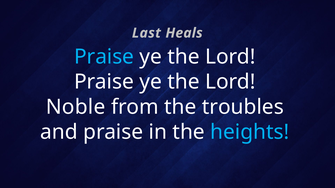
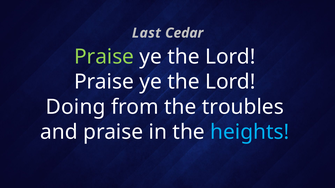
Heals: Heals -> Cedar
Praise at (104, 57) colour: light blue -> light green
Noble: Noble -> Doing
